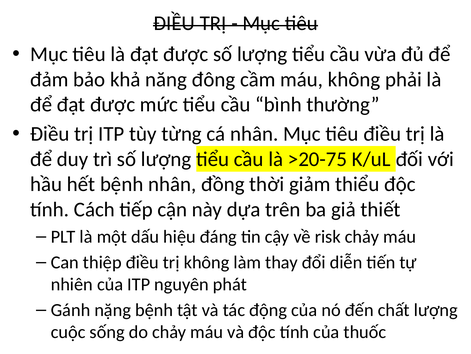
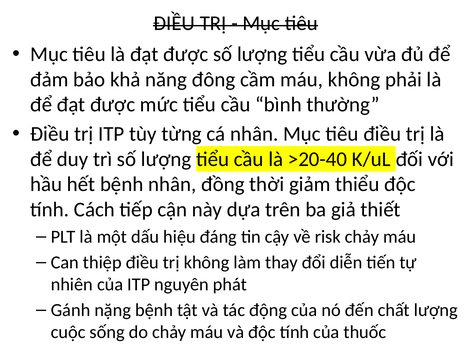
>20-75: >20-75 -> >20-40
